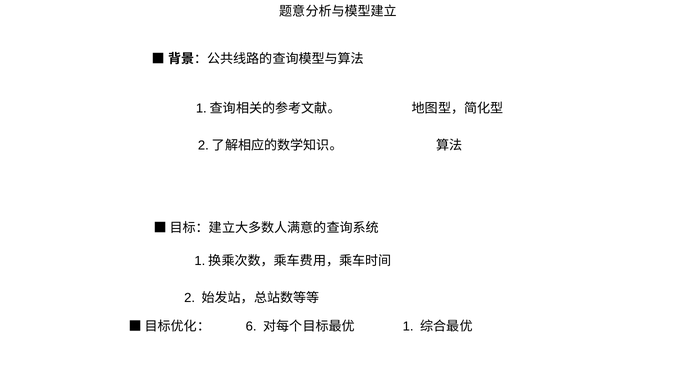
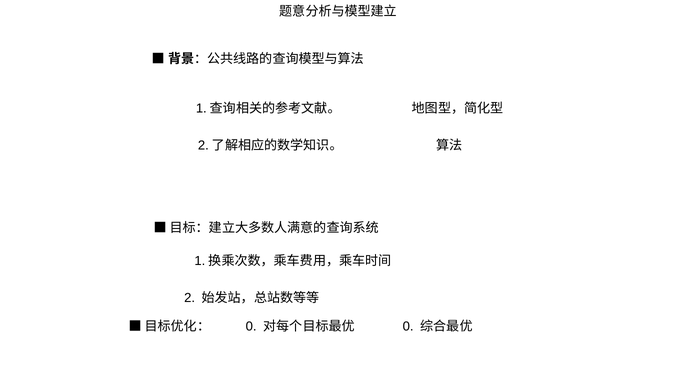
6 at (251, 326): 6 -> 0
1 at (408, 326): 1 -> 0
